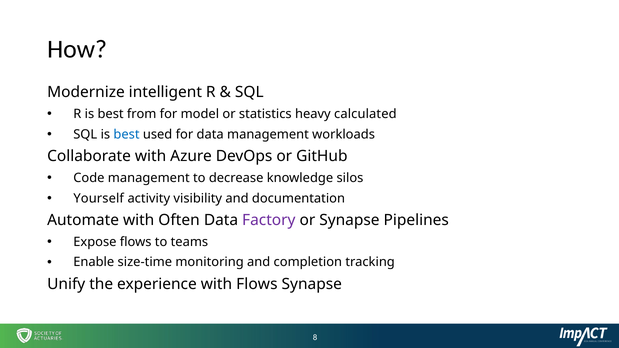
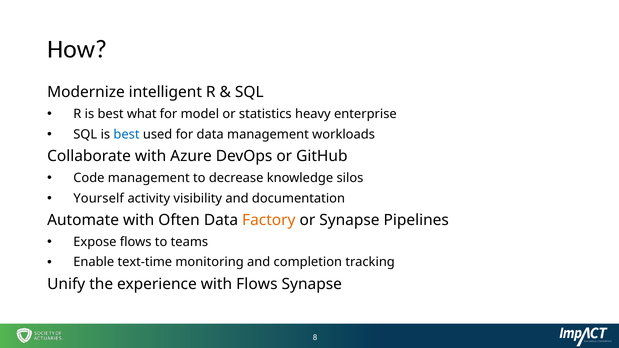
from: from -> what
calculated: calculated -> enterprise
Factory colour: purple -> orange
size-time: size-time -> text-time
